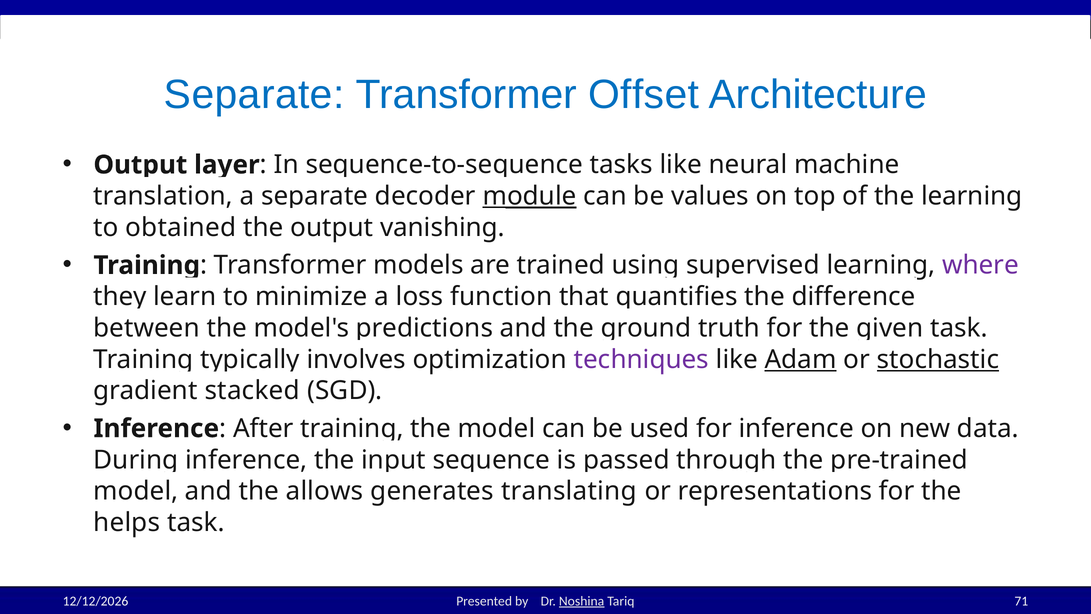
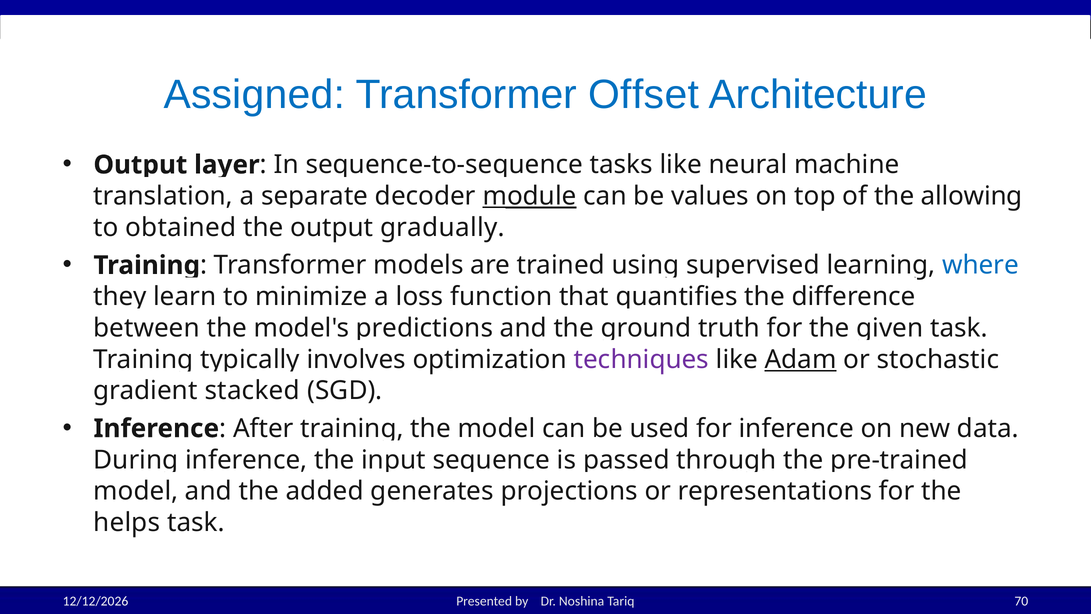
Separate at (254, 95): Separate -> Assigned
the learning: learning -> allowing
vanishing: vanishing -> gradually
where colour: purple -> blue
stochastic underline: present -> none
allows: allows -> added
translating: translating -> projections
Noshina underline: present -> none
71: 71 -> 70
